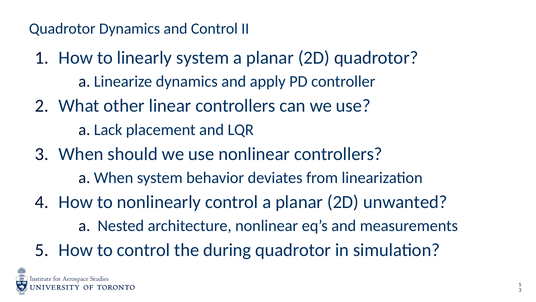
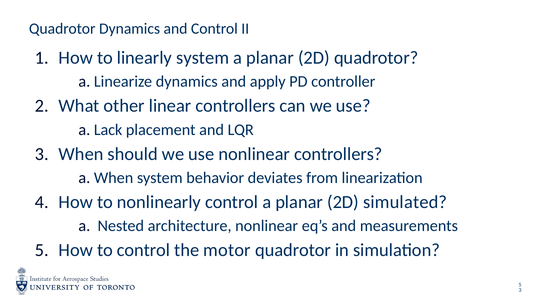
unwanted: unwanted -> simulated
during: during -> motor
